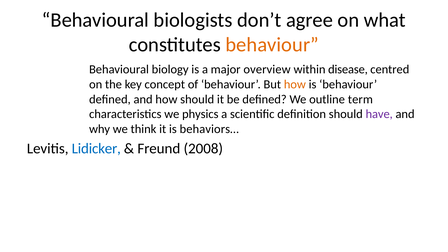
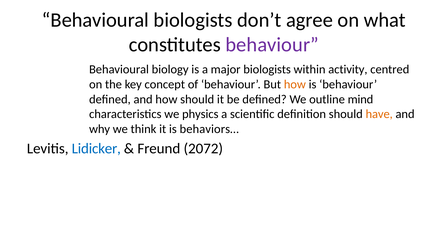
behaviour at (272, 45) colour: orange -> purple
major overview: overview -> biologists
disease: disease -> activity
term: term -> mind
have colour: purple -> orange
2008: 2008 -> 2072
